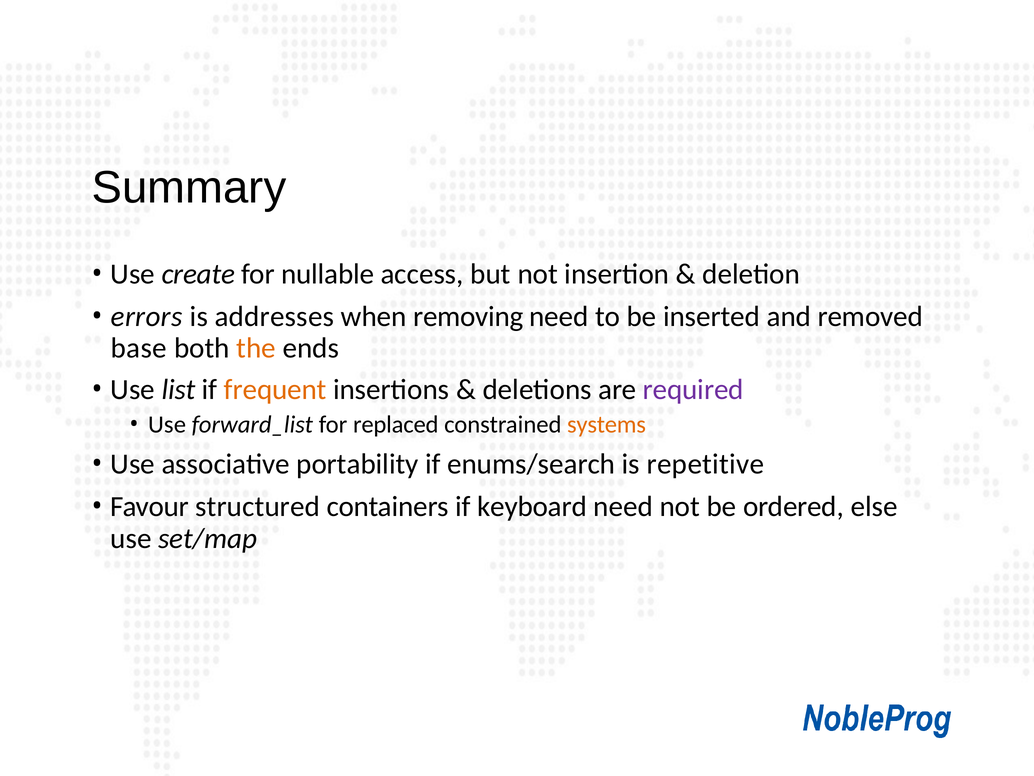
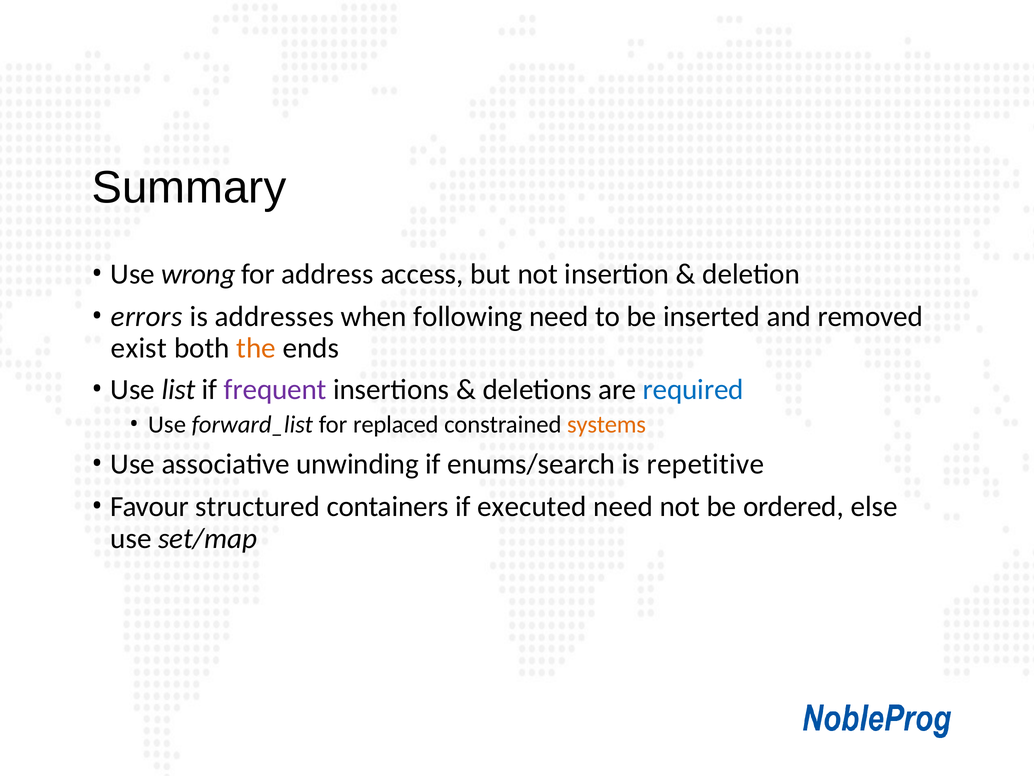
create: create -> wrong
nullable: nullable -> address
removing: removing -> following
base: base -> exist
frequent colour: orange -> purple
required colour: purple -> blue
portability: portability -> unwinding
keyboard: keyboard -> executed
